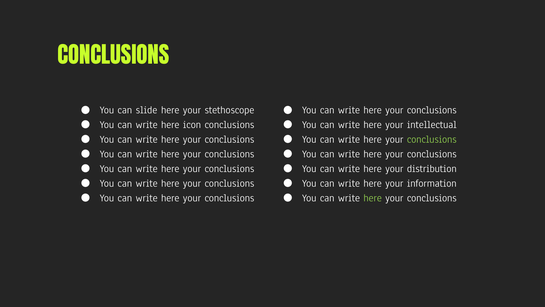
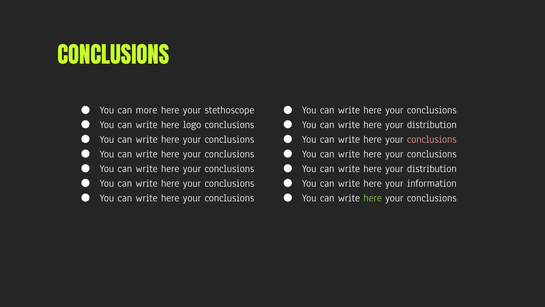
slide: slide -> more
icon: icon -> logo
intellectual at (432, 125): intellectual -> distribution
conclusions at (432, 139) colour: light green -> pink
